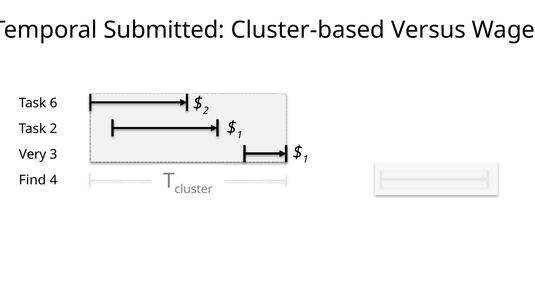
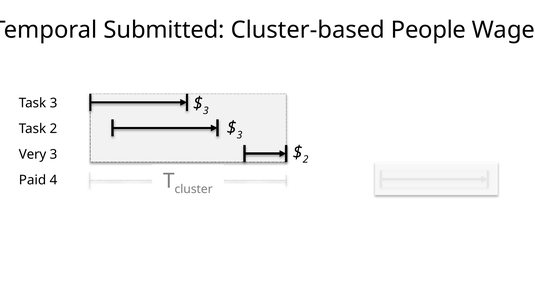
Versus: Versus -> People
2 at (206, 111): 2 -> 3
Task 6: 6 -> 3
1 at (240, 135): 1 -> 3
1 at (306, 160): 1 -> 2
Find: Find -> Paid
